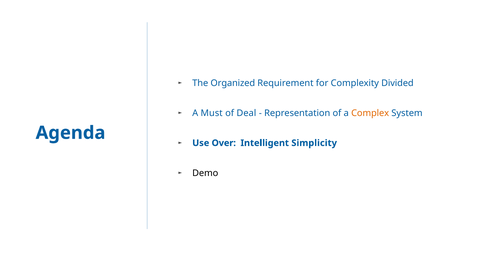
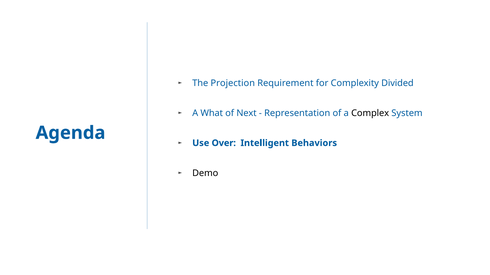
Organized: Organized -> Projection
Must: Must -> What
Deal: Deal -> Next
Complex colour: orange -> black
Simplicity: Simplicity -> Behaviors
